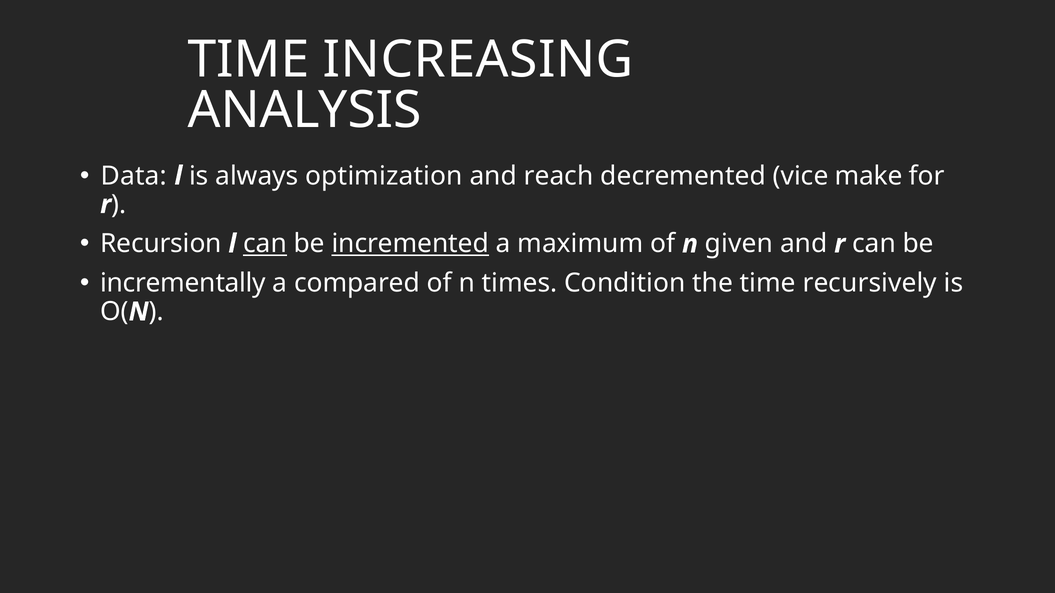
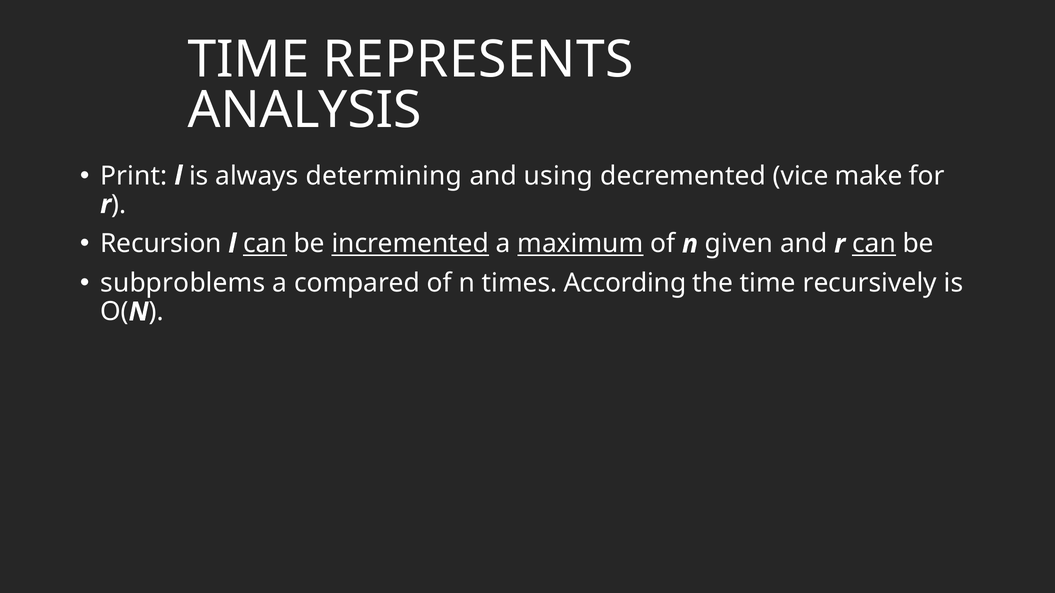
INCREASING: INCREASING -> REPRESENTS
Data: Data -> Print
optimization: optimization -> determining
reach: reach -> using
maximum underline: none -> present
can at (874, 244) underline: none -> present
incrementally: incrementally -> subproblems
Condition: Condition -> According
